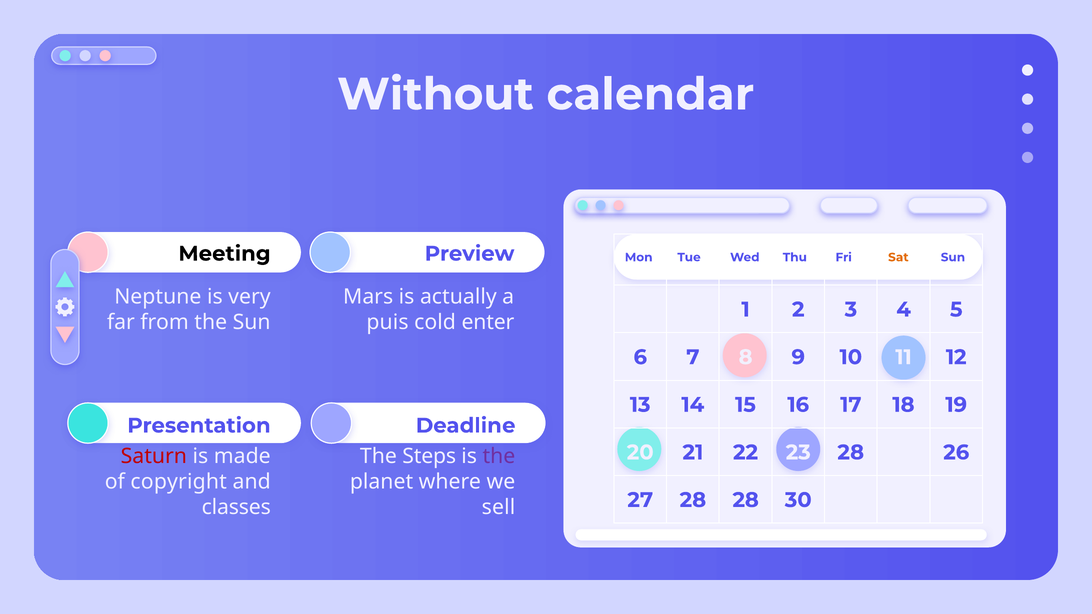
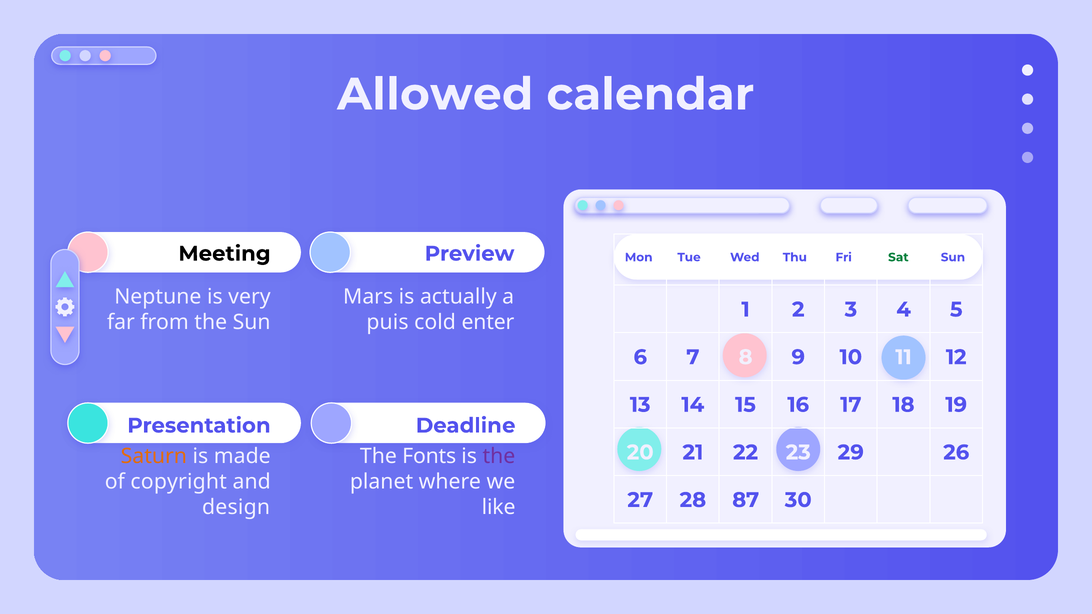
Without: Without -> Allowed
Sat colour: orange -> green
23 28: 28 -> 29
Saturn colour: red -> orange
Steps: Steps -> Fonts
28 28: 28 -> 87
classes: classes -> design
sell: sell -> like
